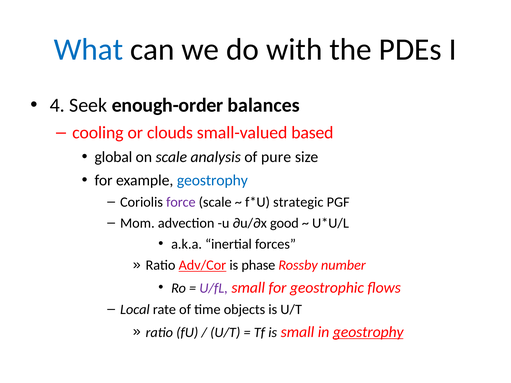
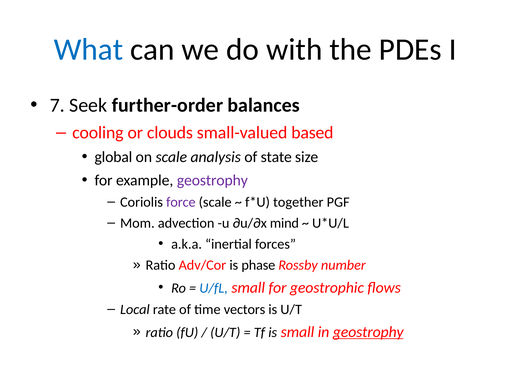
4: 4 -> 7
enough-order: enough-order -> further-order
pure: pure -> state
geostrophy at (212, 181) colour: blue -> purple
strategic: strategic -> together
good: good -> mind
Adv/Cor underline: present -> none
U/fL colour: purple -> blue
objects: objects -> vectors
